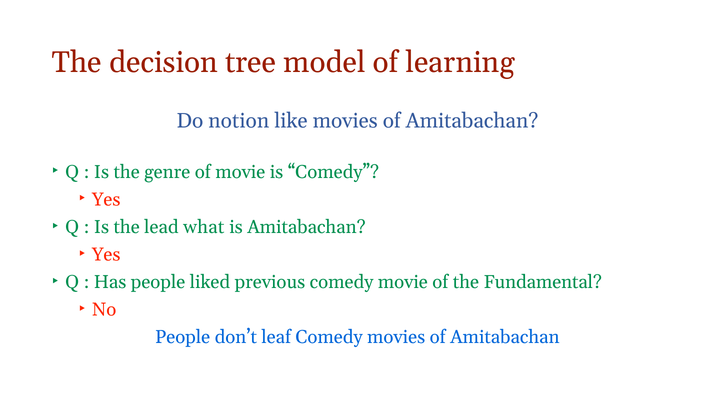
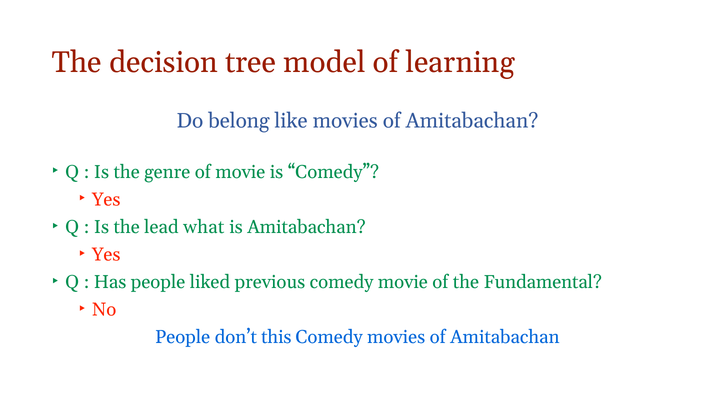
notion: notion -> belong
leaf: leaf -> this
